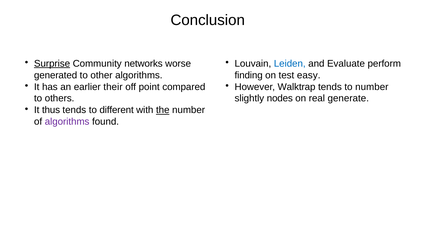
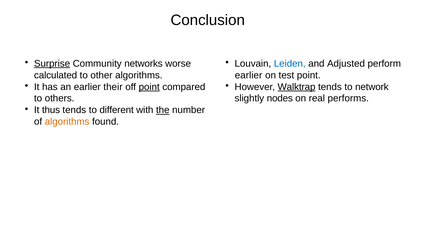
Evaluate: Evaluate -> Adjusted
generated: generated -> calculated
finding at (249, 75): finding -> earlier
test easy: easy -> point
point at (149, 87) underline: none -> present
Walktrap underline: none -> present
to number: number -> network
generate: generate -> performs
algorithms at (67, 122) colour: purple -> orange
